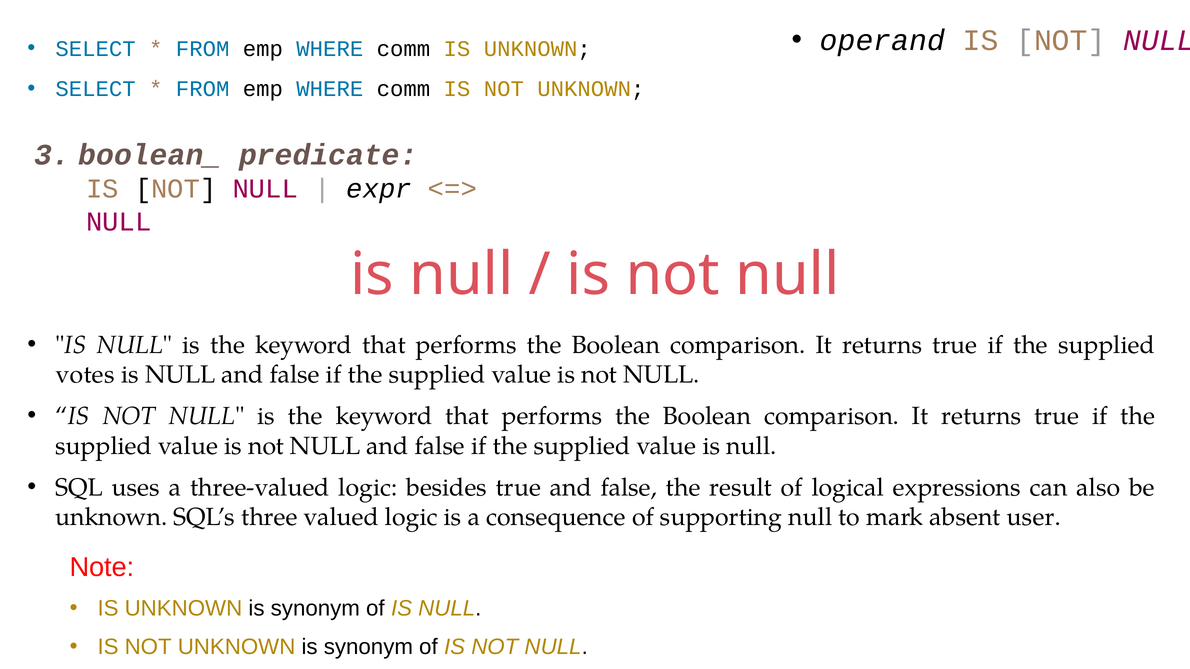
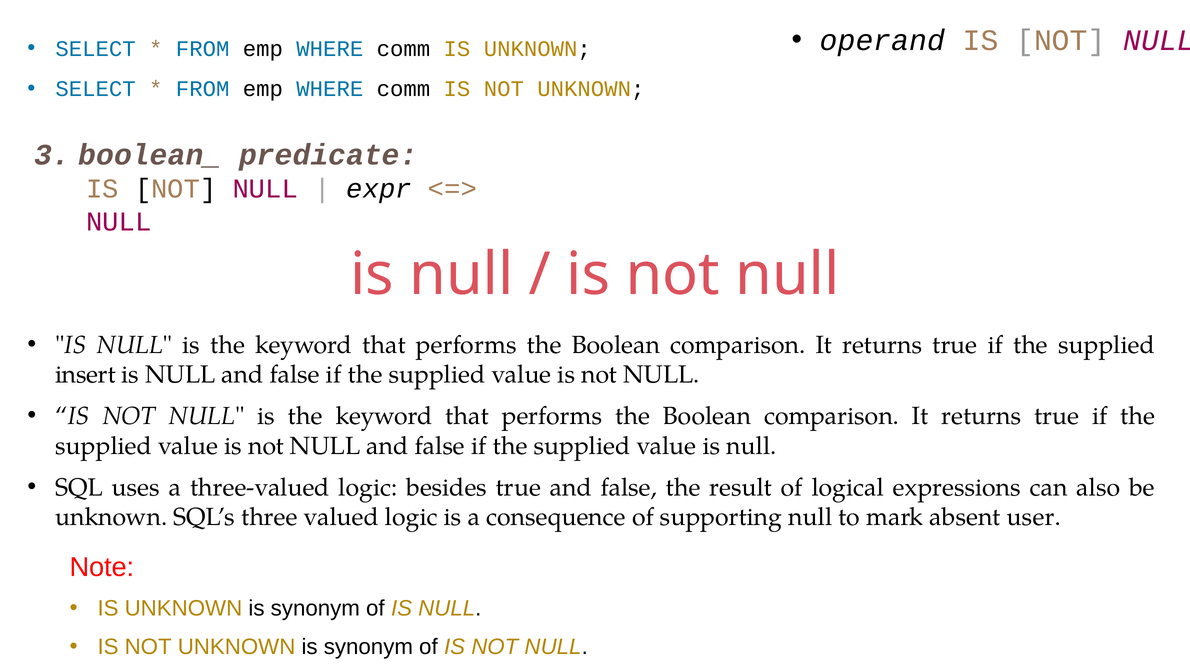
votes: votes -> insert
